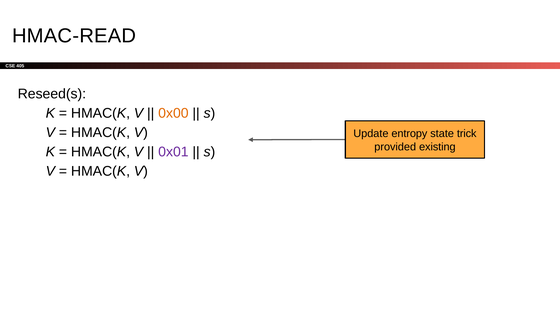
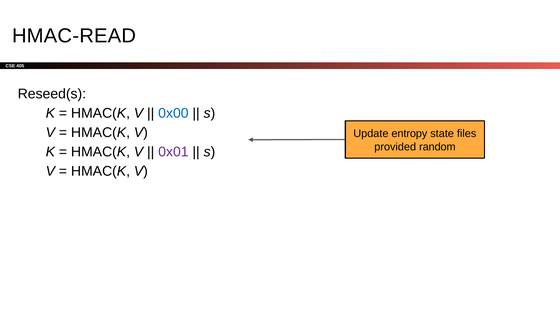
0x00 colour: orange -> blue
trick: trick -> files
existing: existing -> random
